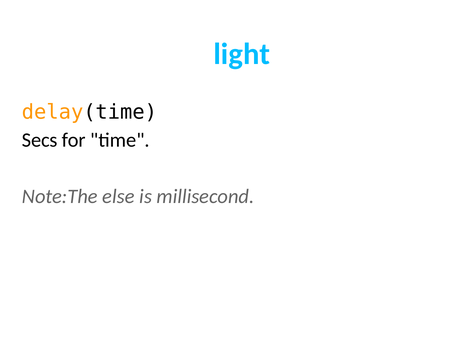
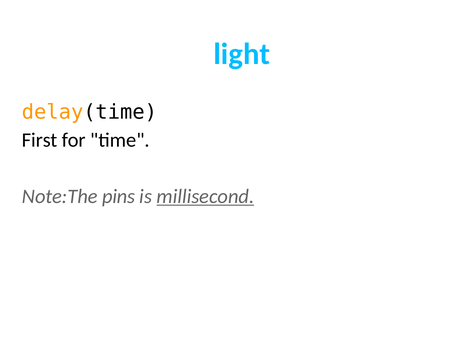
Secs: Secs -> First
else: else -> pins
millisecond underline: none -> present
